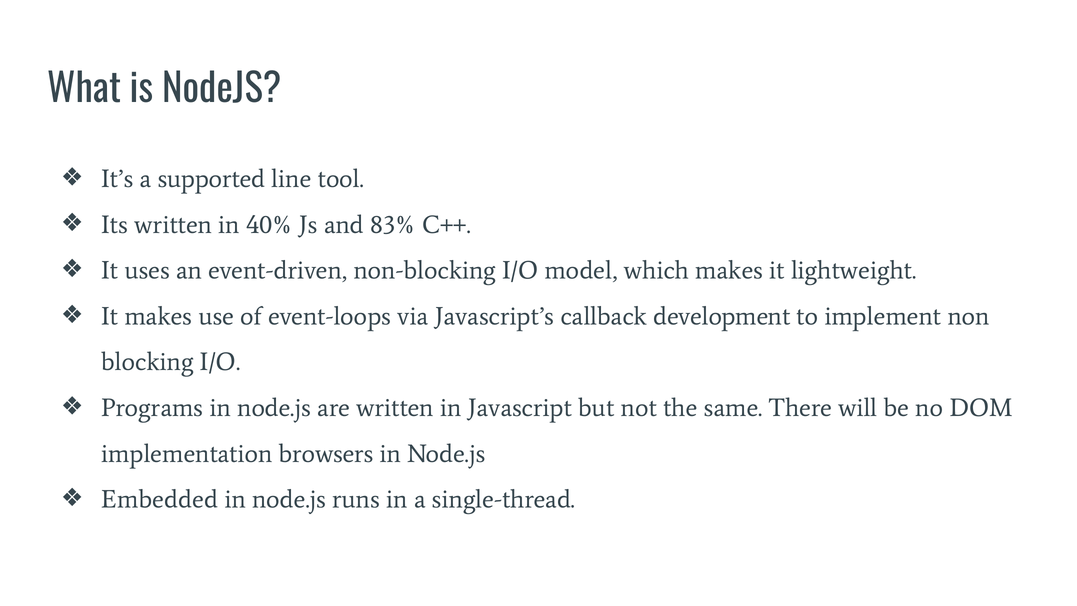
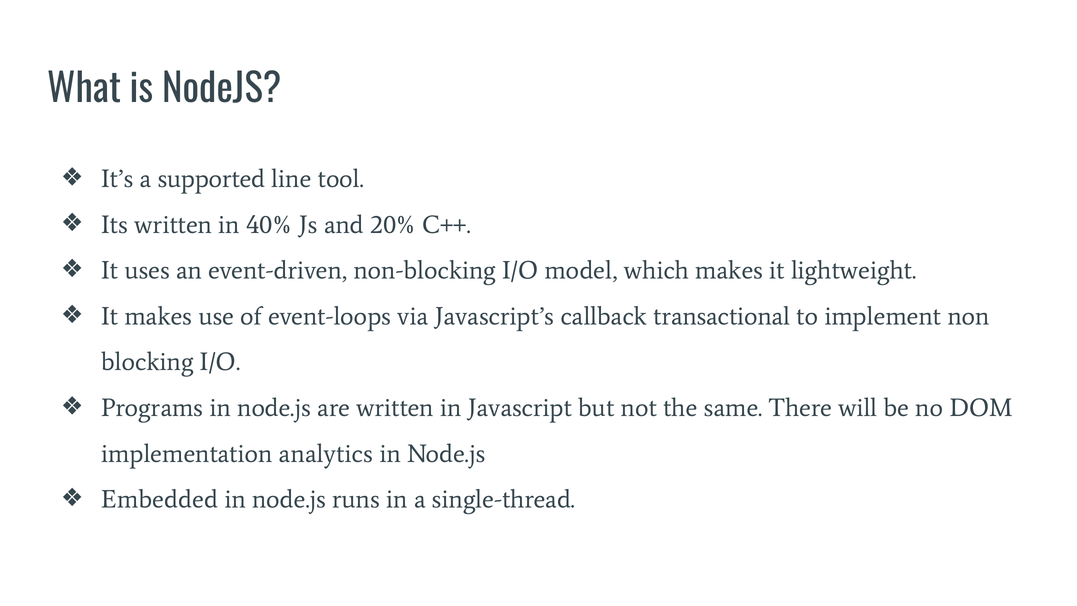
83%: 83% -> 20%
development: development -> transactional
browsers: browsers -> analytics
